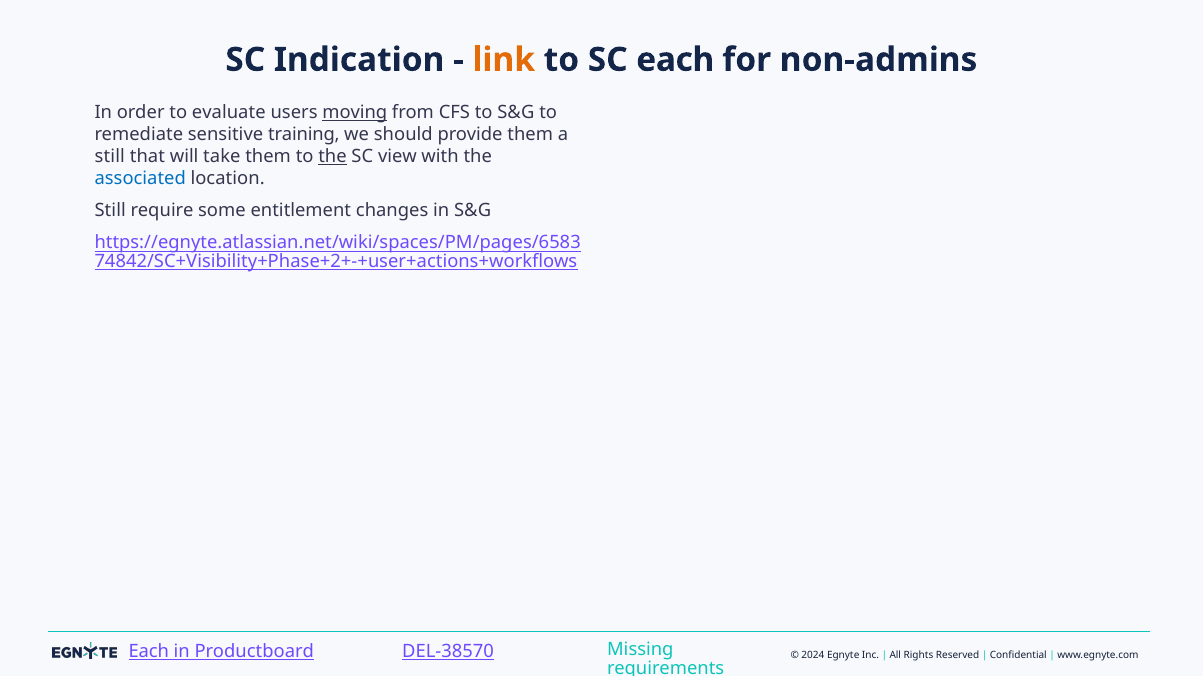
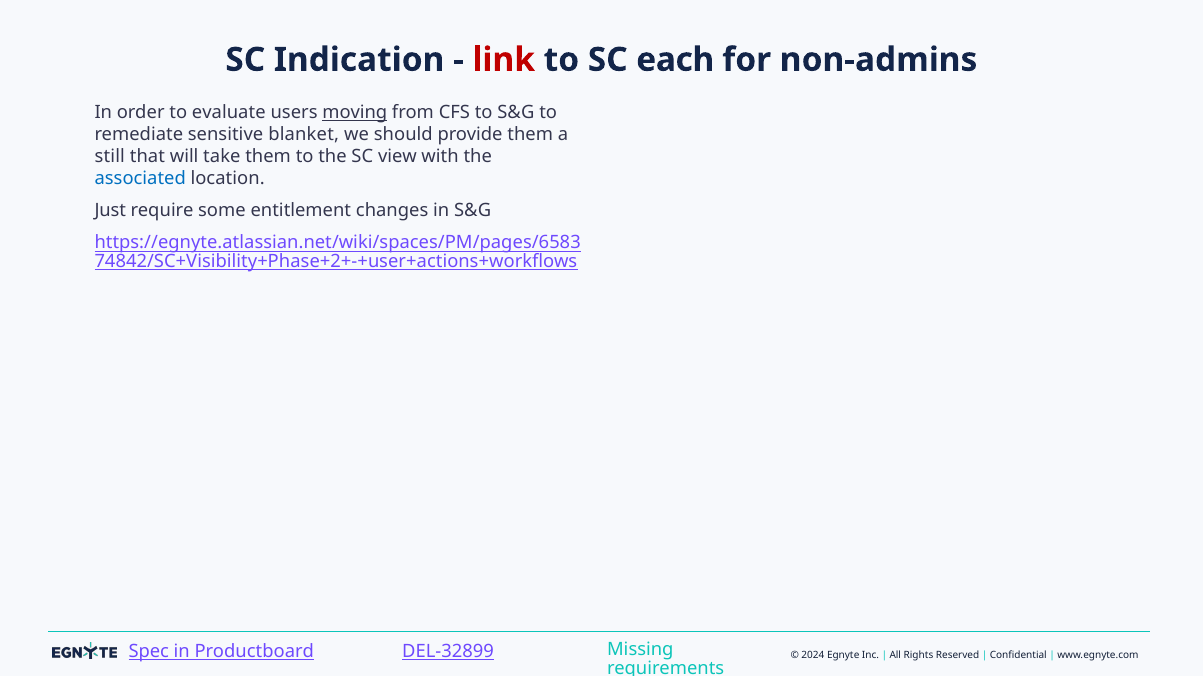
link colour: orange -> red
training: training -> blanket
the at (333, 157) underline: present -> none
Still at (110, 211): Still -> Just
Each at (149, 652): Each -> Spec
DEL-38570: DEL-38570 -> DEL-32899
